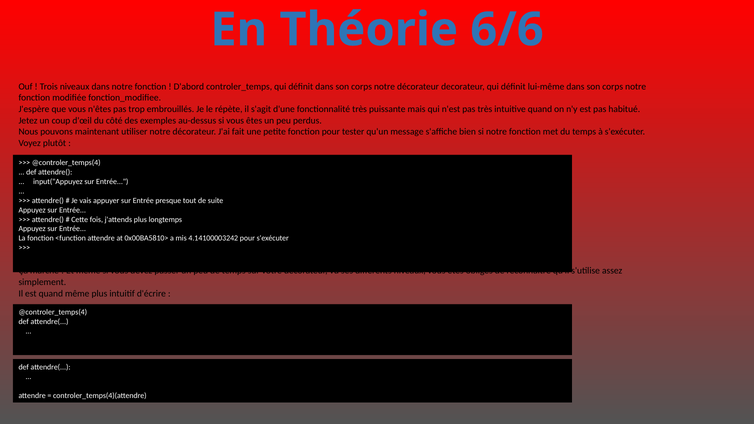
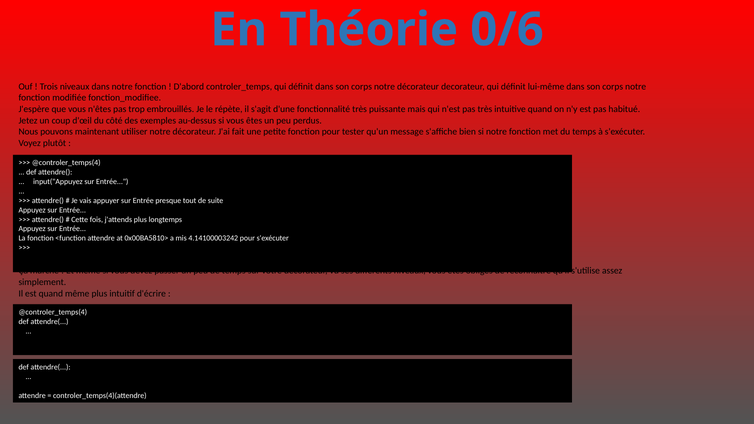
6/6: 6/6 -> 0/6
